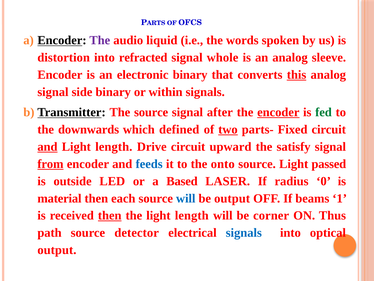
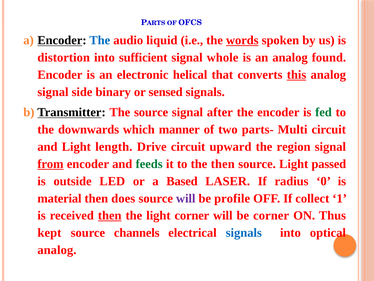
The at (100, 40) colour: purple -> blue
words underline: none -> present
refracted: refracted -> sufficient
sleeve: sleeve -> found
electronic binary: binary -> helical
within: within -> sensed
encoder at (278, 112) underline: present -> none
defined: defined -> manner
two underline: present -> none
Fixed: Fixed -> Multi
and at (47, 146) underline: present -> none
satisfy: satisfy -> region
feeds colour: blue -> green
the onto: onto -> then
each: each -> does
will at (186, 198) colour: blue -> purple
be output: output -> profile
beams: beams -> collect
the light length: length -> corner
path: path -> kept
detector: detector -> channels
output at (57, 250): output -> analog
